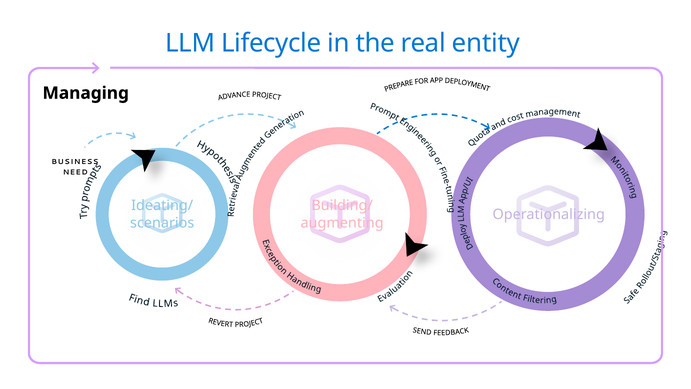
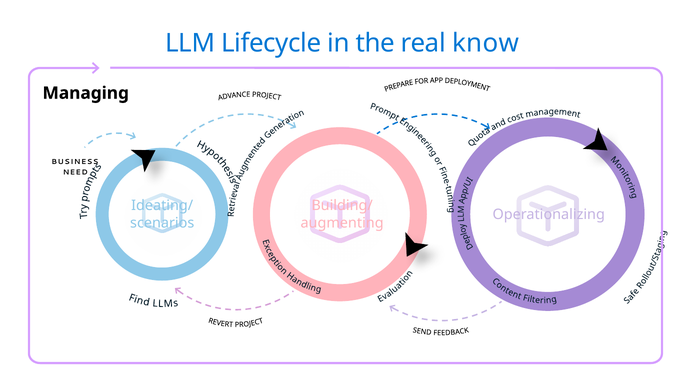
entity: entity -> know
